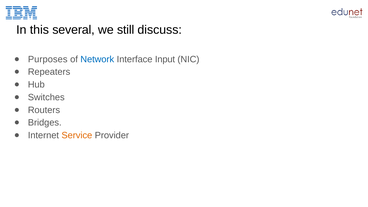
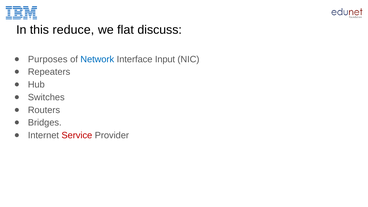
several: several -> reduce
still: still -> flat
Service colour: orange -> red
